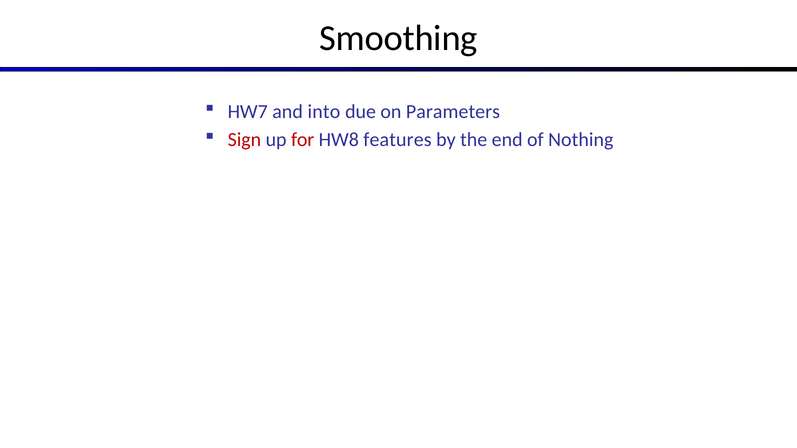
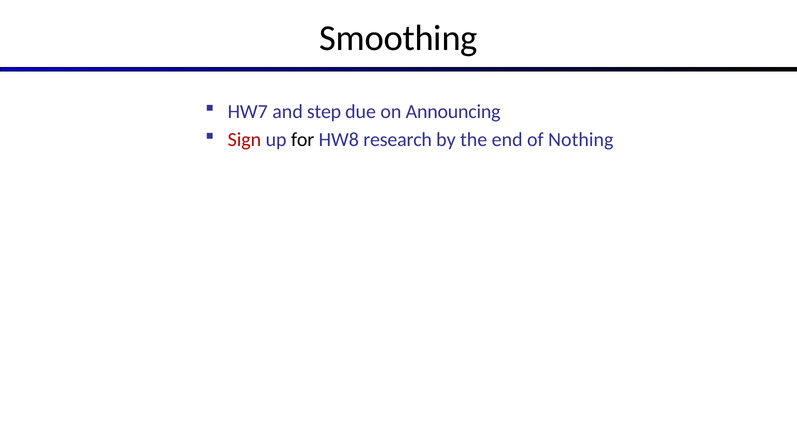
into: into -> step
Parameters: Parameters -> Announcing
for colour: red -> black
features: features -> research
